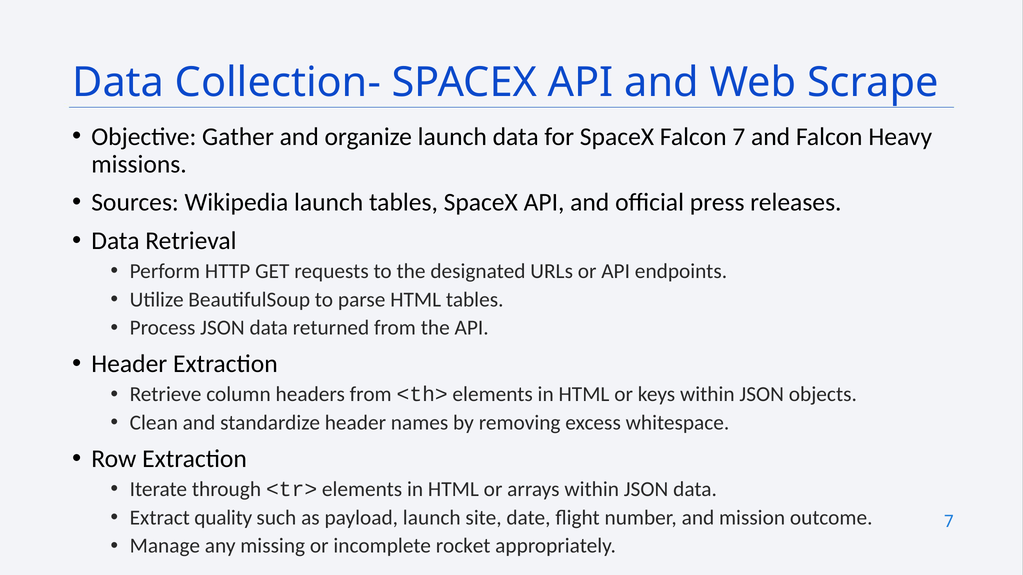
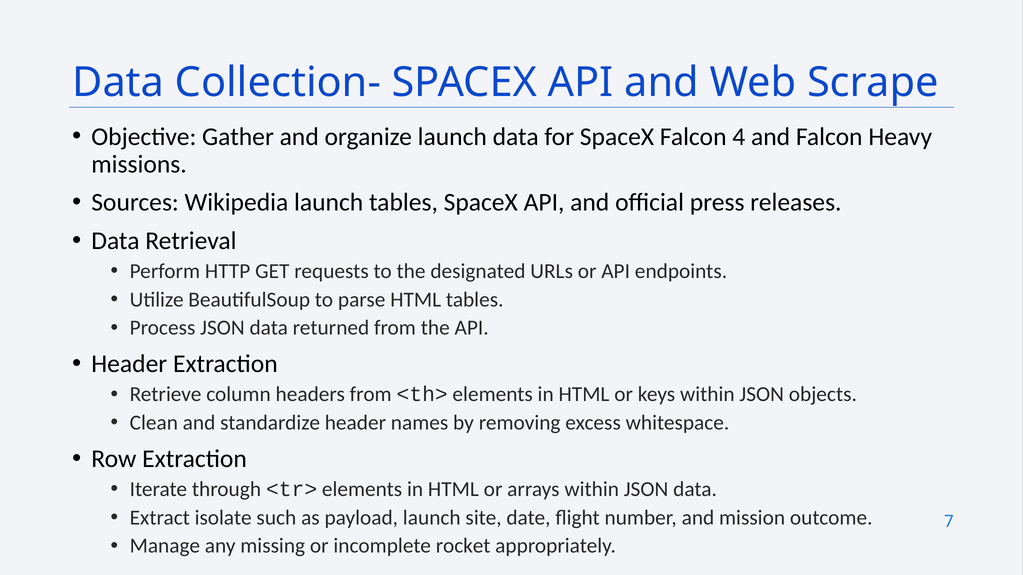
Falcon 7: 7 -> 4
quality: quality -> isolate
